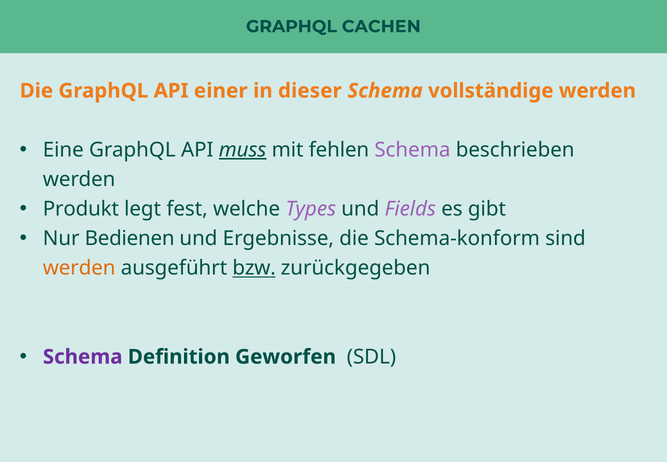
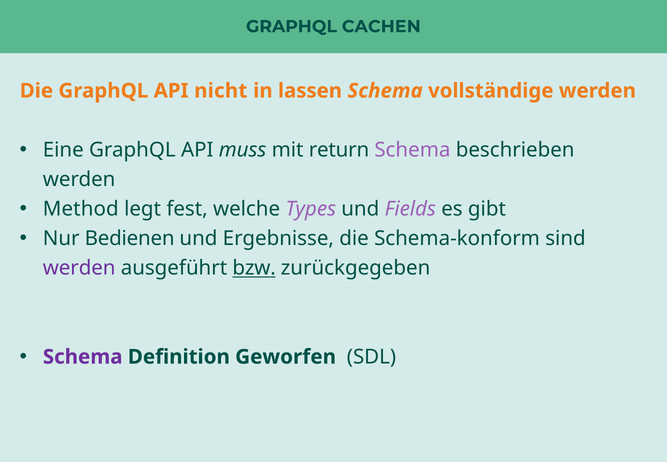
einer: einer -> nicht
dieser: dieser -> lassen
muss underline: present -> none
fehlen: fehlen -> return
Produkt: Produkt -> Method
werden at (79, 268) colour: orange -> purple
